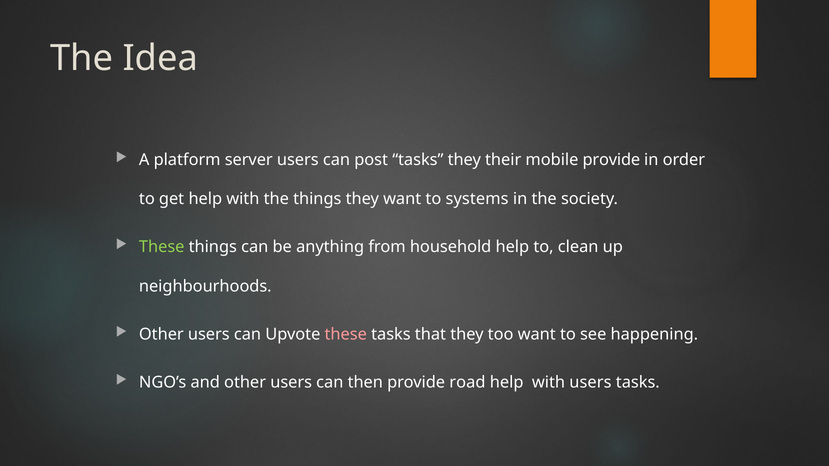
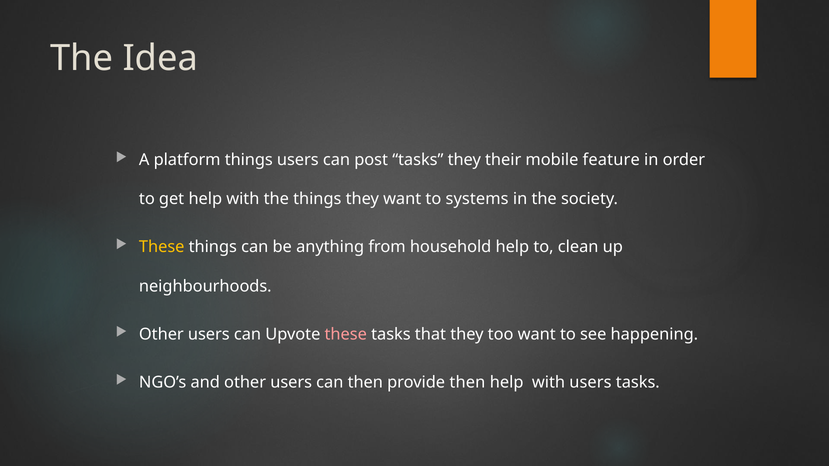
platform server: server -> things
mobile provide: provide -> feature
These at (162, 247) colour: light green -> yellow
provide road: road -> then
